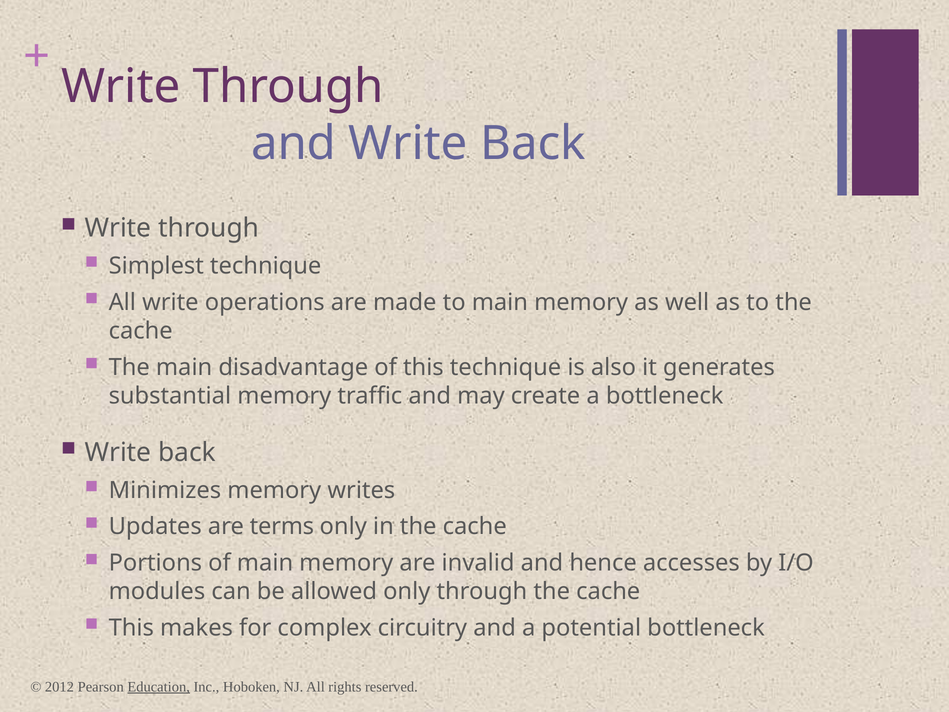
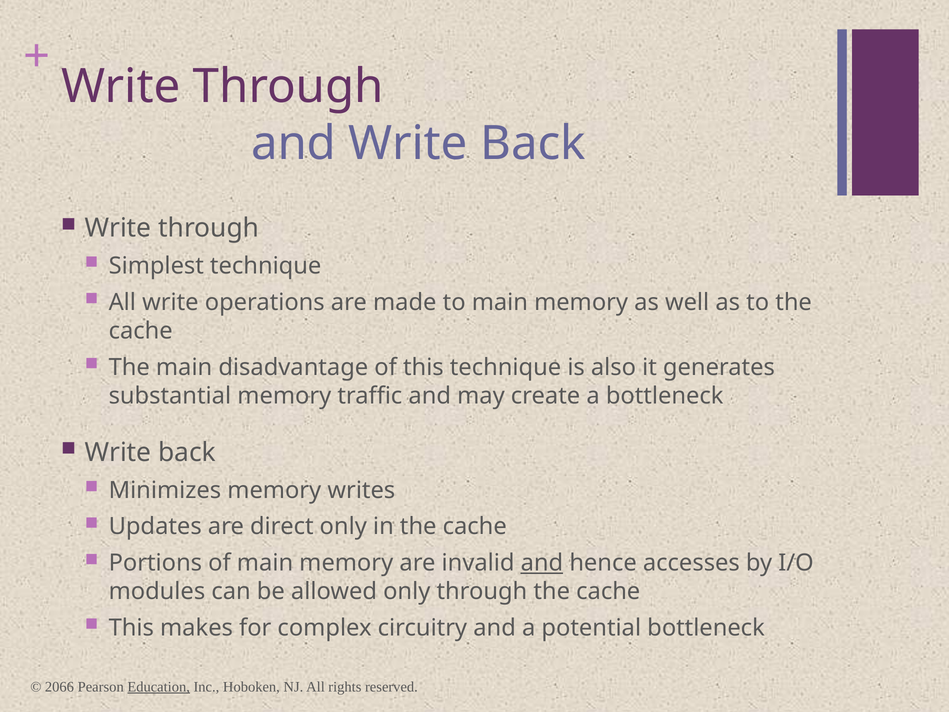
terms: terms -> direct
and at (542, 563) underline: none -> present
2012: 2012 -> 2066
